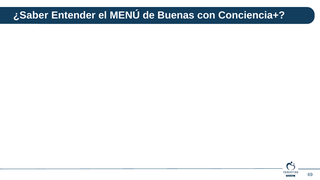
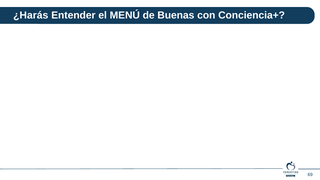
¿Saber: ¿Saber -> ¿Harás
